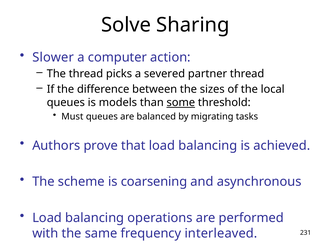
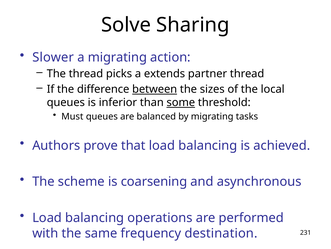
a computer: computer -> migrating
severed: severed -> extends
between underline: none -> present
models: models -> inferior
interleaved: interleaved -> destination
